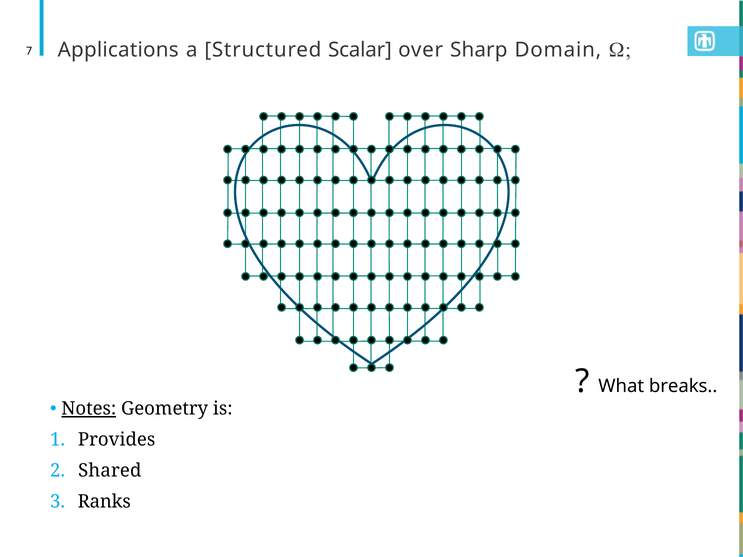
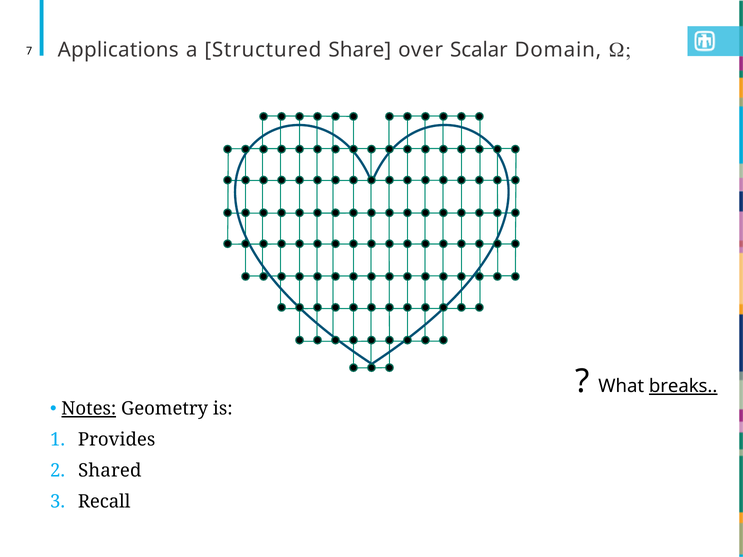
Scalar: Scalar -> Share
Sharp: Sharp -> Scalar
breaks underline: none -> present
Ranks: Ranks -> Recall
